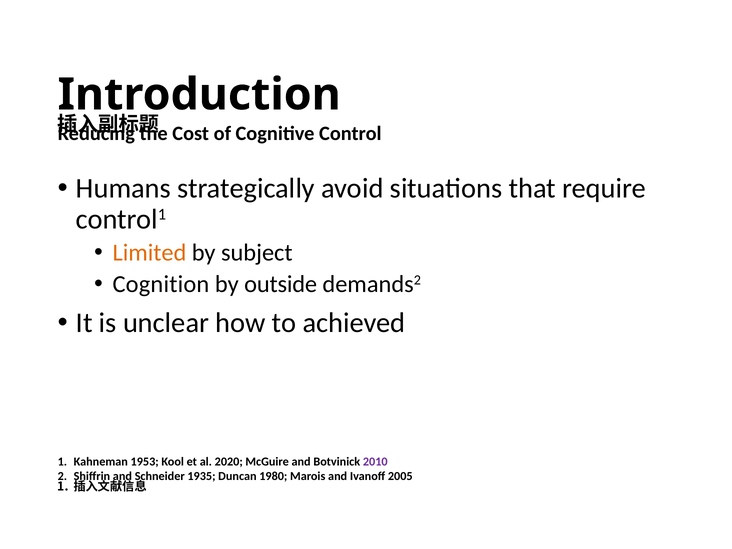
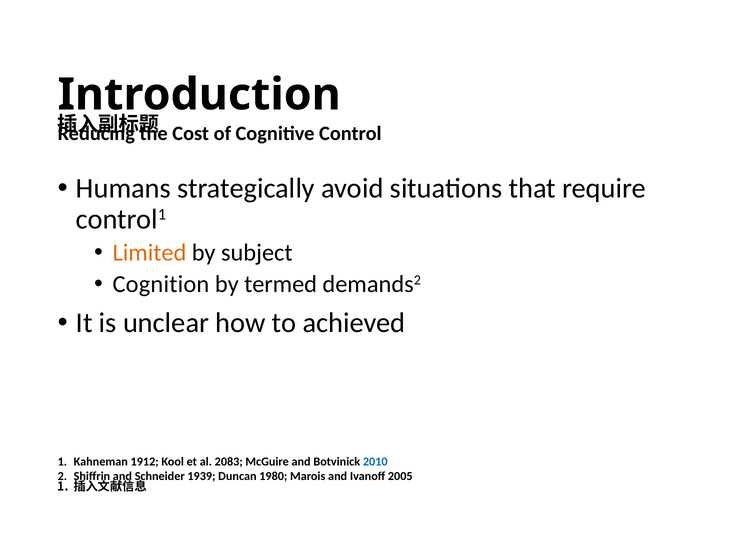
outside: outside -> termed
1953: 1953 -> 1912
2020: 2020 -> 2083
2010 colour: purple -> blue
1935: 1935 -> 1939
